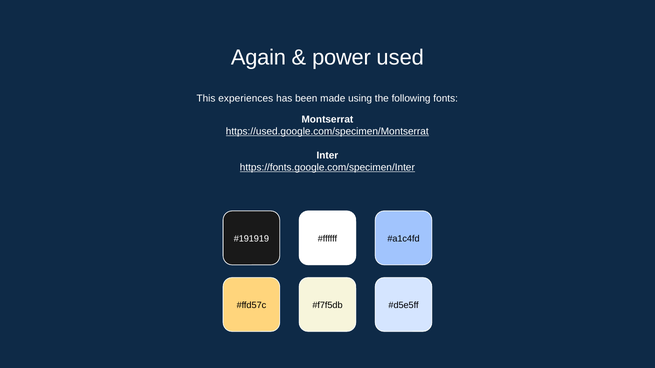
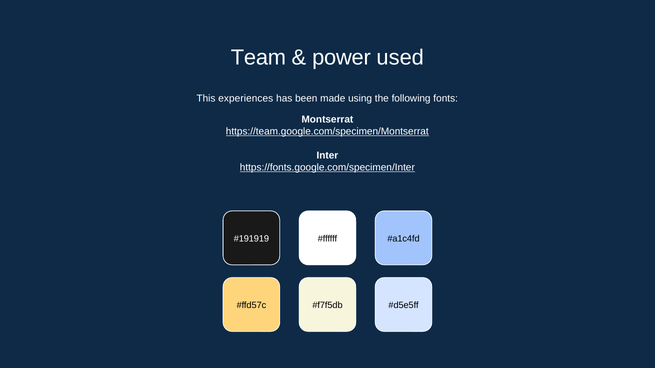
Again: Again -> Team
https://used.google.com/specimen/Montserrat: https://used.google.com/specimen/Montserrat -> https://team.google.com/specimen/Montserrat
